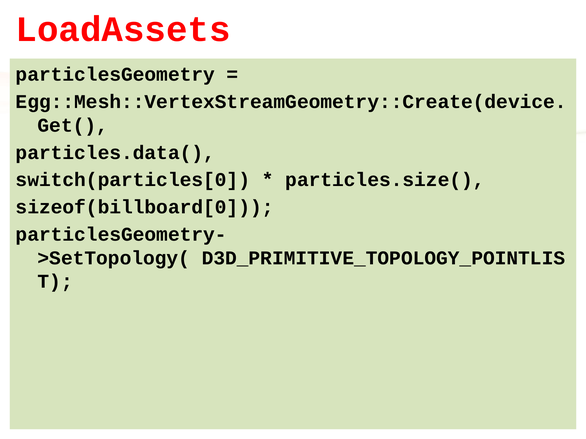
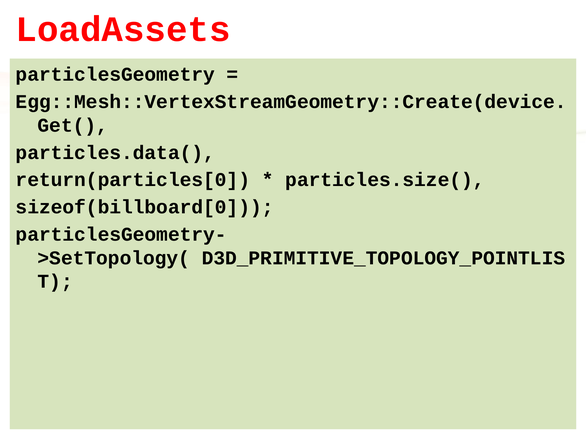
switch(particles[0: switch(particles[0 -> return(particles[0
